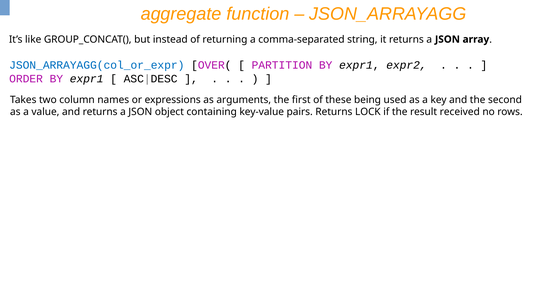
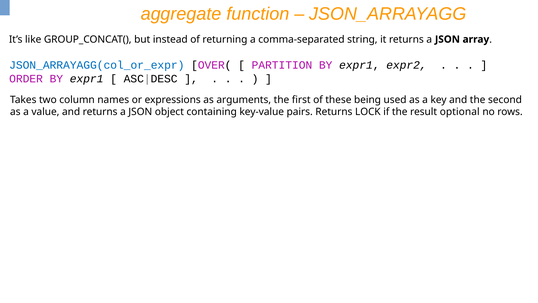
received: received -> optional
